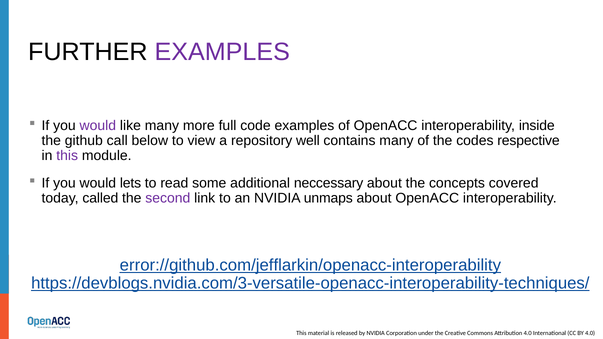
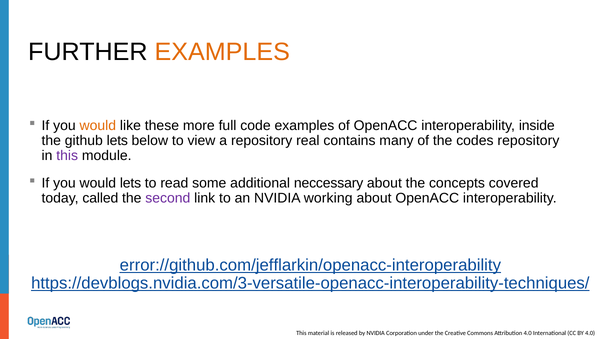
EXAMPLES at (222, 52) colour: purple -> orange
would at (98, 126) colour: purple -> orange
like many: many -> these
github call: call -> lets
well: well -> real
codes respective: respective -> repository
unmaps: unmaps -> working
